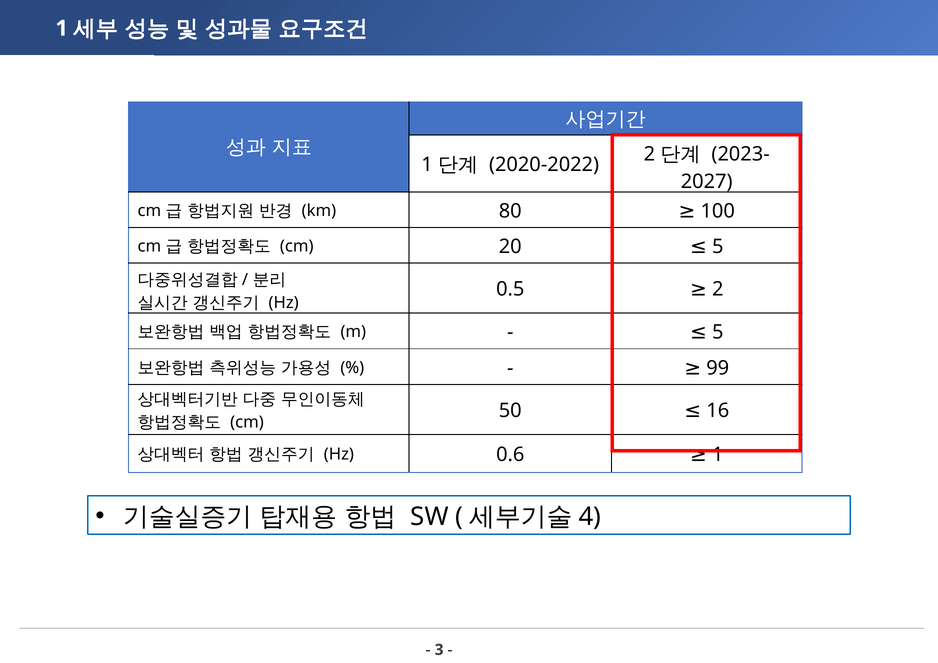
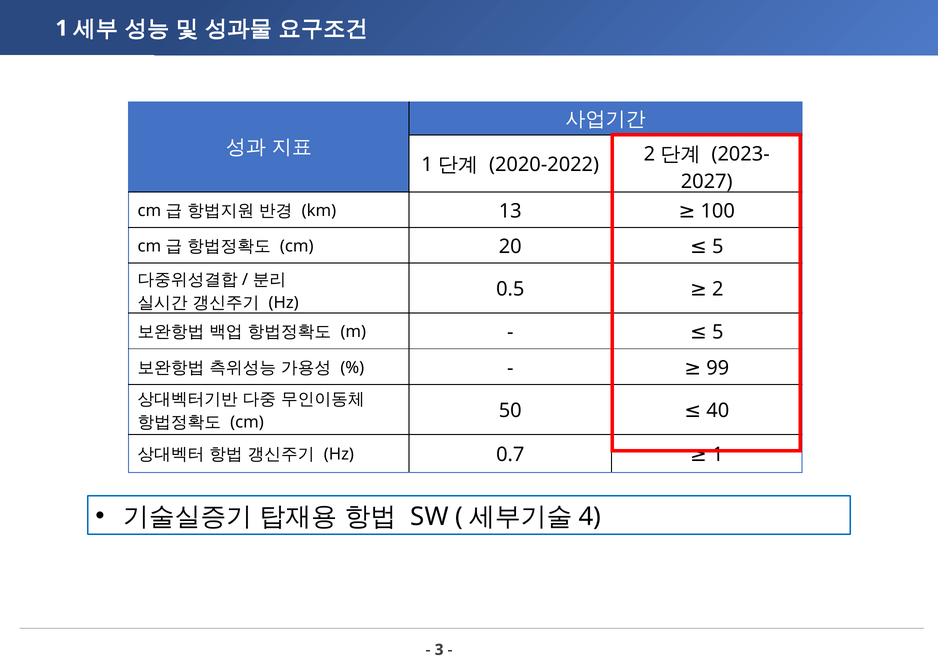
80: 80 -> 13
16: 16 -> 40
0.6: 0.6 -> 0.7
